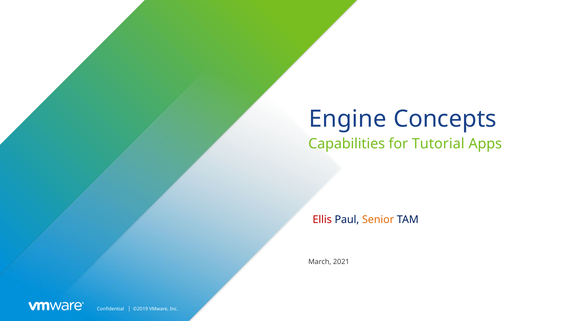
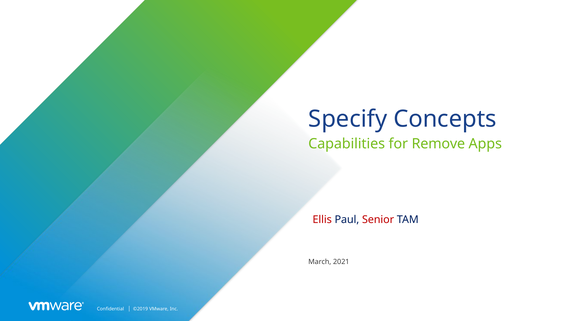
Engine: Engine -> Specify
Tutorial: Tutorial -> Remove
Senior colour: orange -> red
